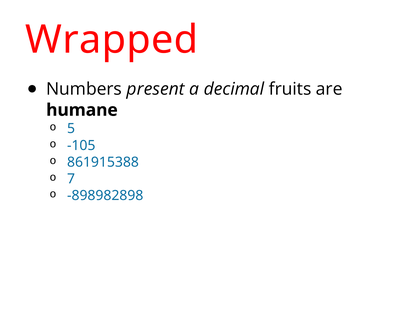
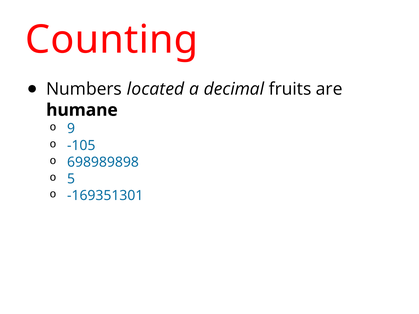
Wrapped: Wrapped -> Counting
present: present -> located
5: 5 -> 9
861915388: 861915388 -> 698989898
7: 7 -> 5
-898982898: -898982898 -> -169351301
